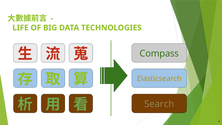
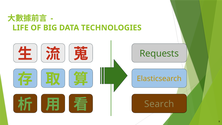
Compass: Compass -> Requests
